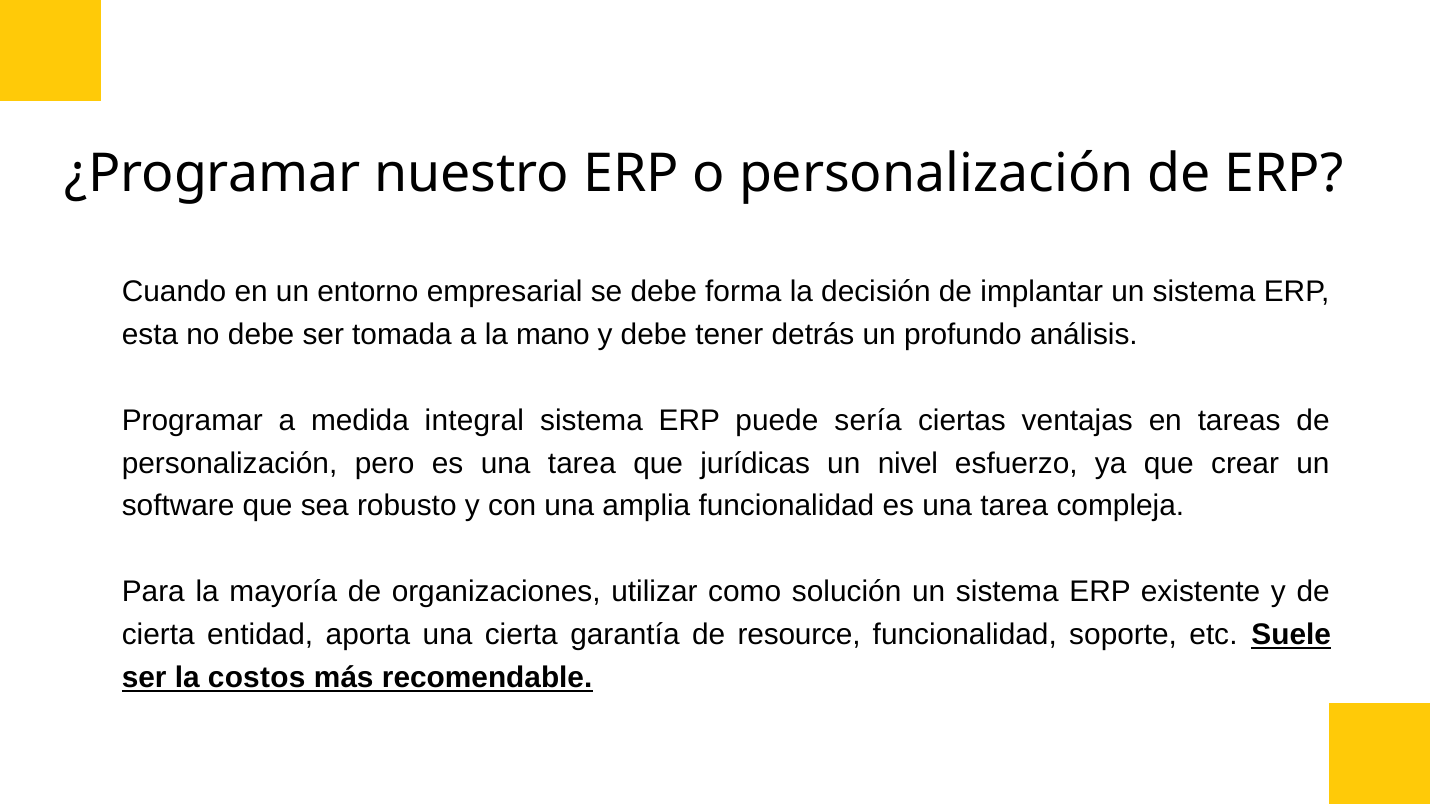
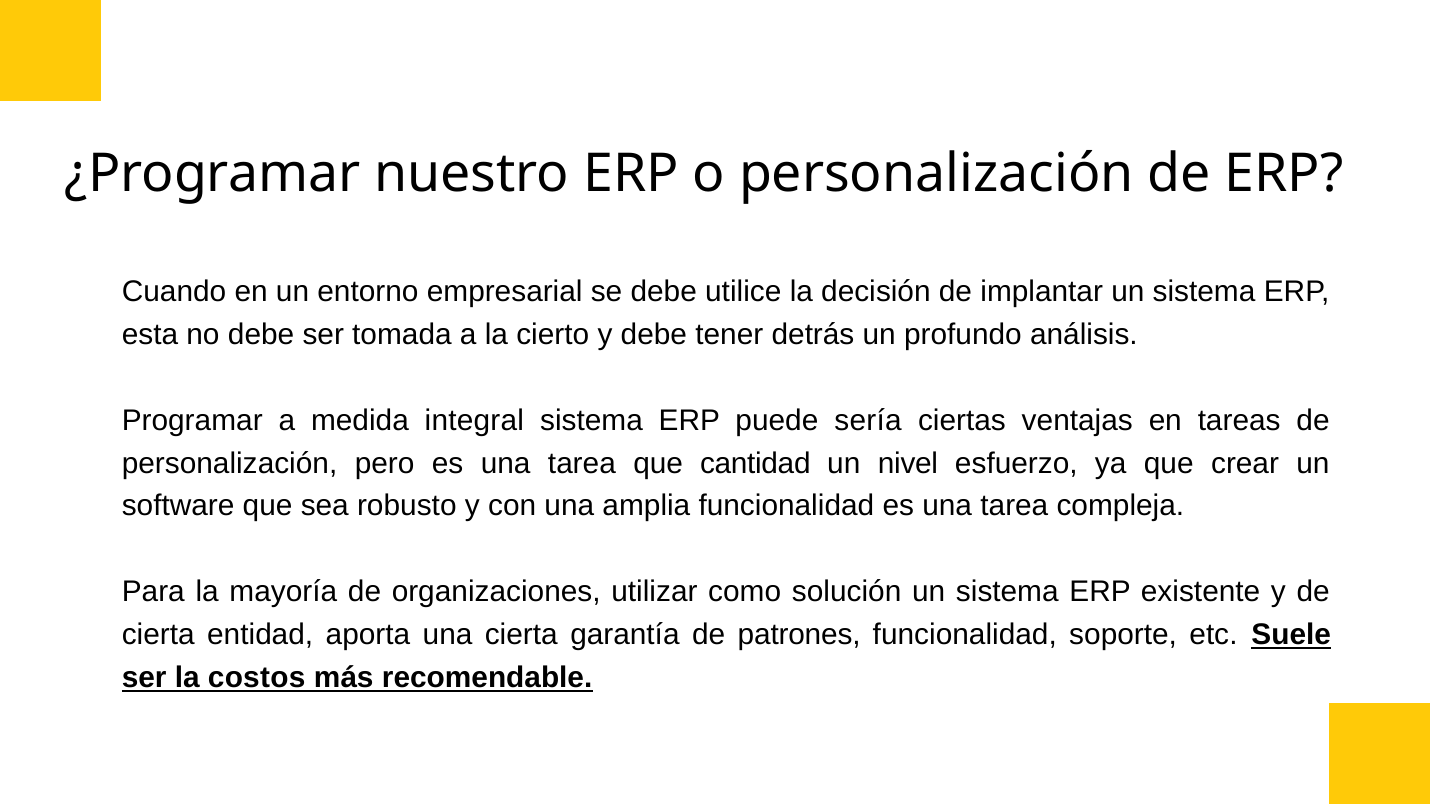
forma: forma -> utilice
mano: mano -> cierto
jurídicas: jurídicas -> cantidad
resource: resource -> patrones
